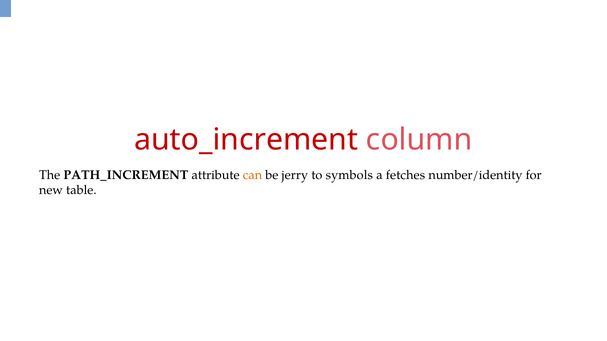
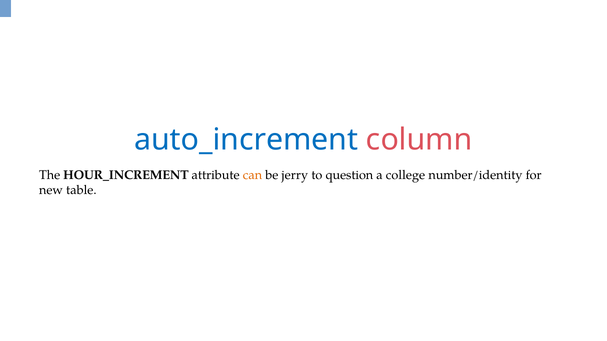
auto_increment colour: red -> blue
PATH_INCREMENT: PATH_INCREMENT -> HOUR_INCREMENT
symbols: symbols -> question
fetches: fetches -> college
